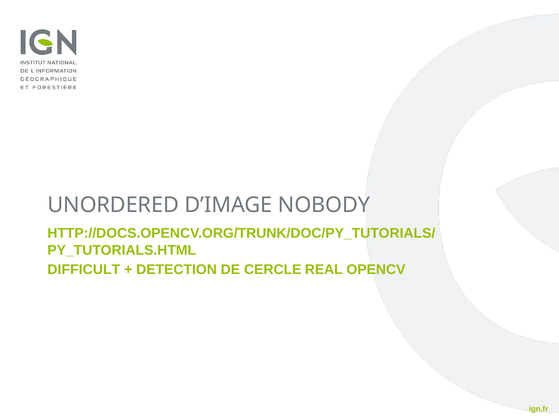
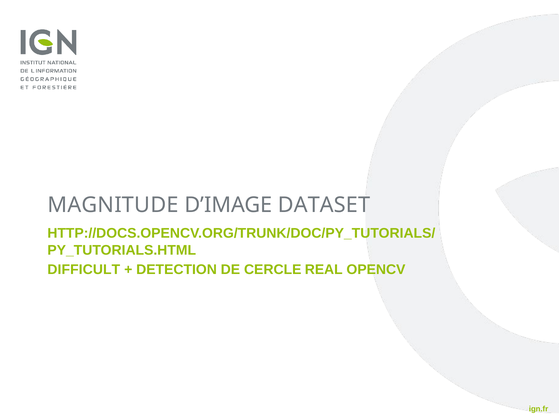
UNORDERED: UNORDERED -> MAGNITUDE
NOBODY: NOBODY -> DATASET
